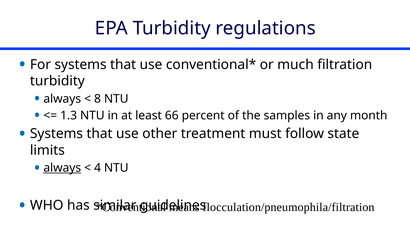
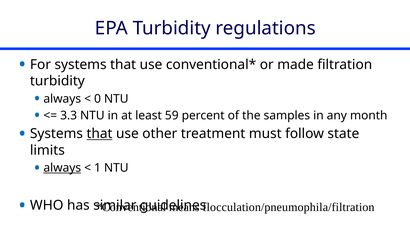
much: much -> made
8: 8 -> 0
1.3: 1.3 -> 3.3
66: 66 -> 59
that at (99, 134) underline: none -> present
4: 4 -> 1
